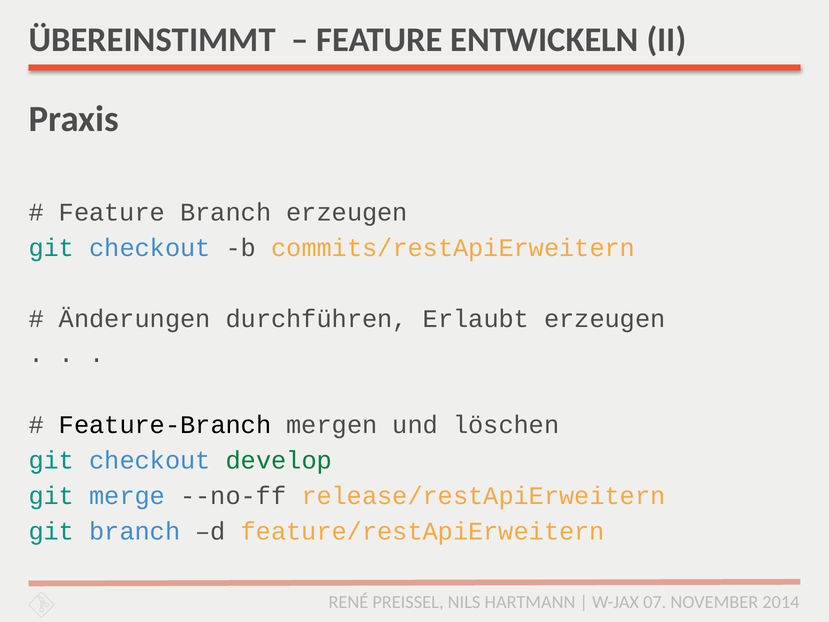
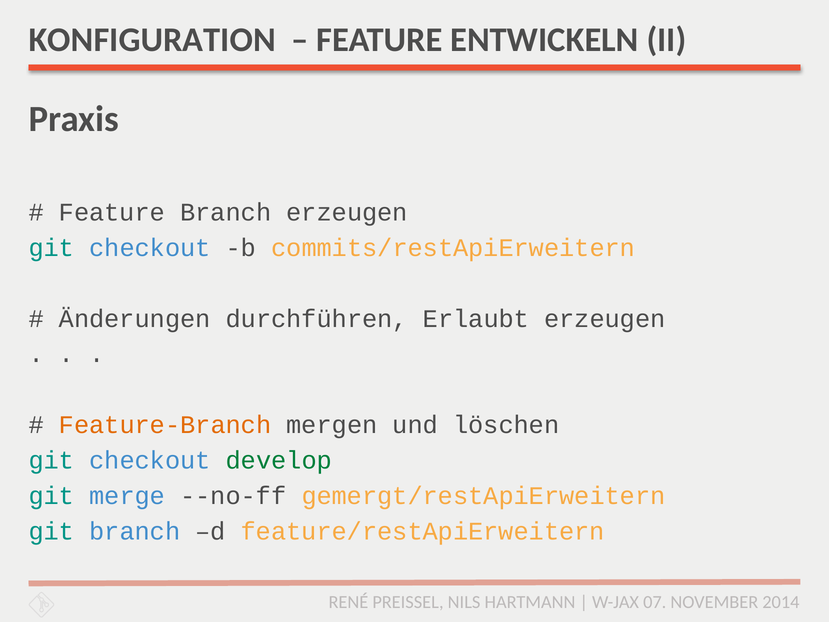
ÜBEREINSTIMMT: ÜBEREINSTIMMT -> KONFIGURATION
Feature-Branch colour: black -> orange
release/restApiErweitern: release/restApiErweitern -> gemergt/restApiErweitern
